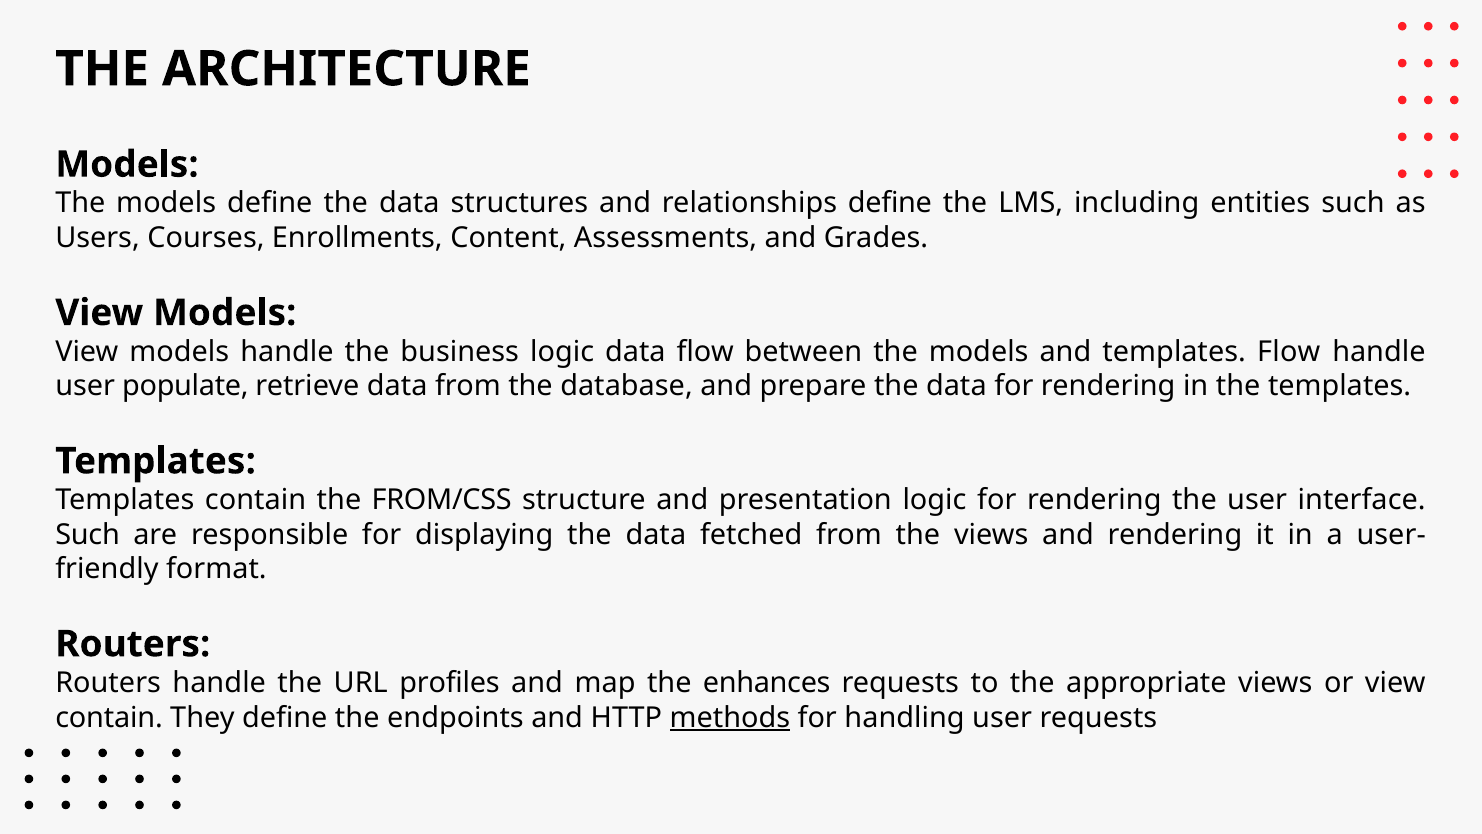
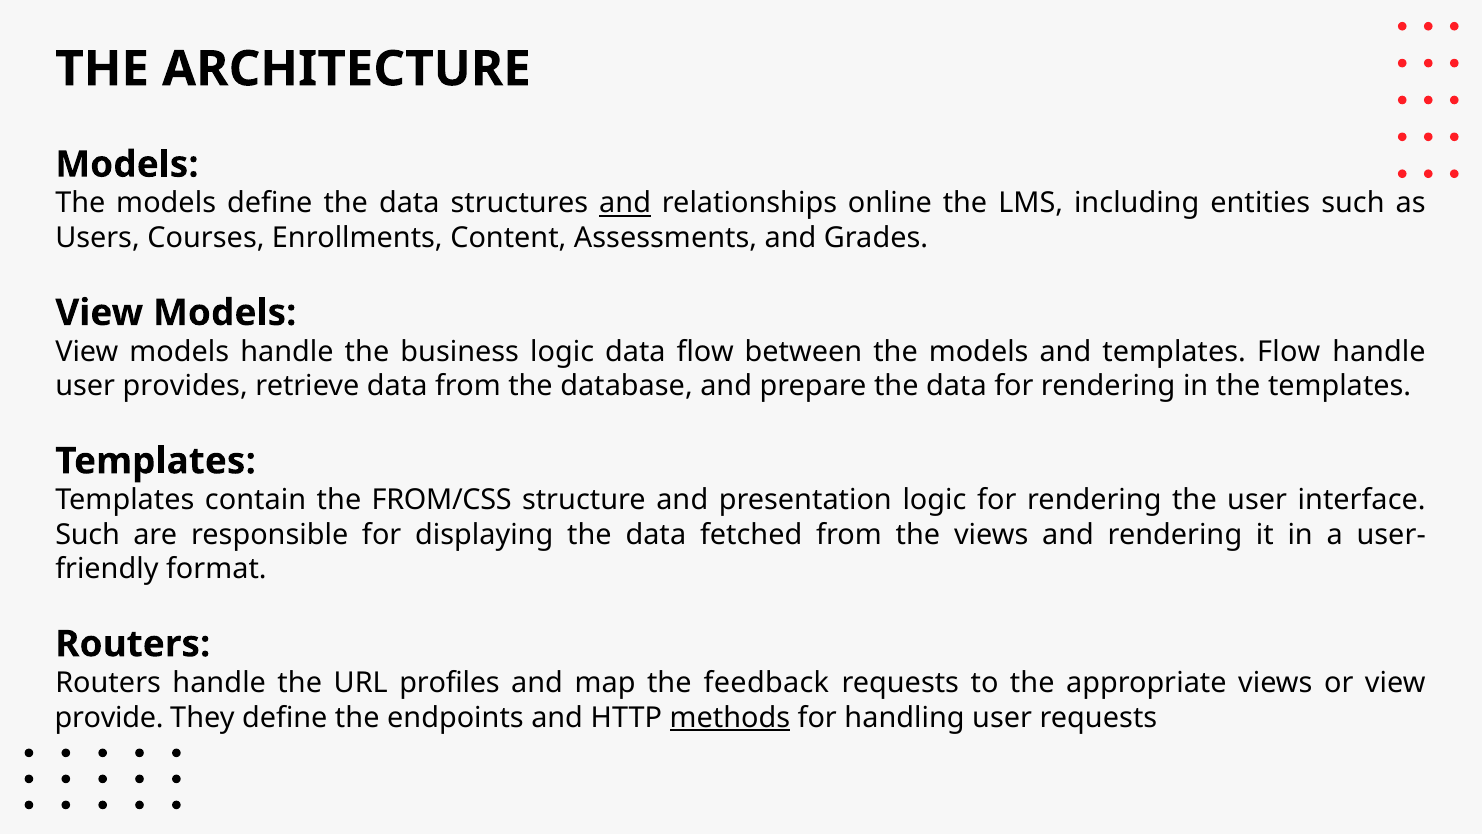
and at (625, 203) underline: none -> present
relationships define: define -> online
populate: populate -> provides
enhances: enhances -> feedback
contain at (109, 717): contain -> provide
